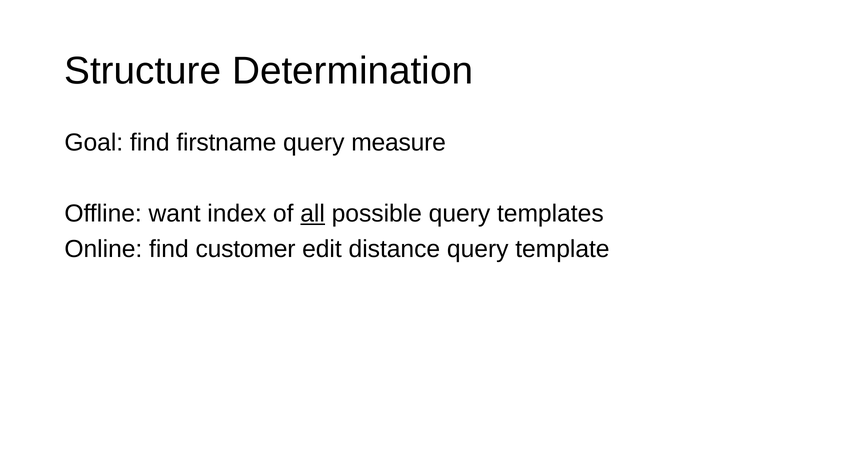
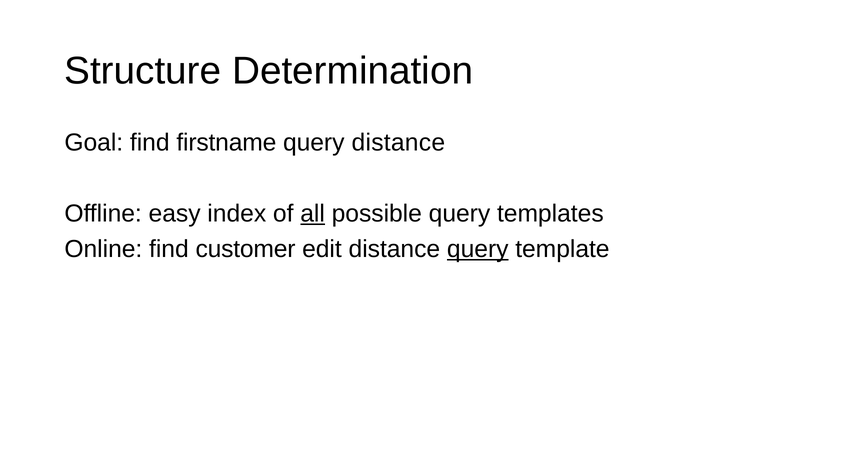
query measure: measure -> distance
want: want -> easy
query at (478, 249) underline: none -> present
